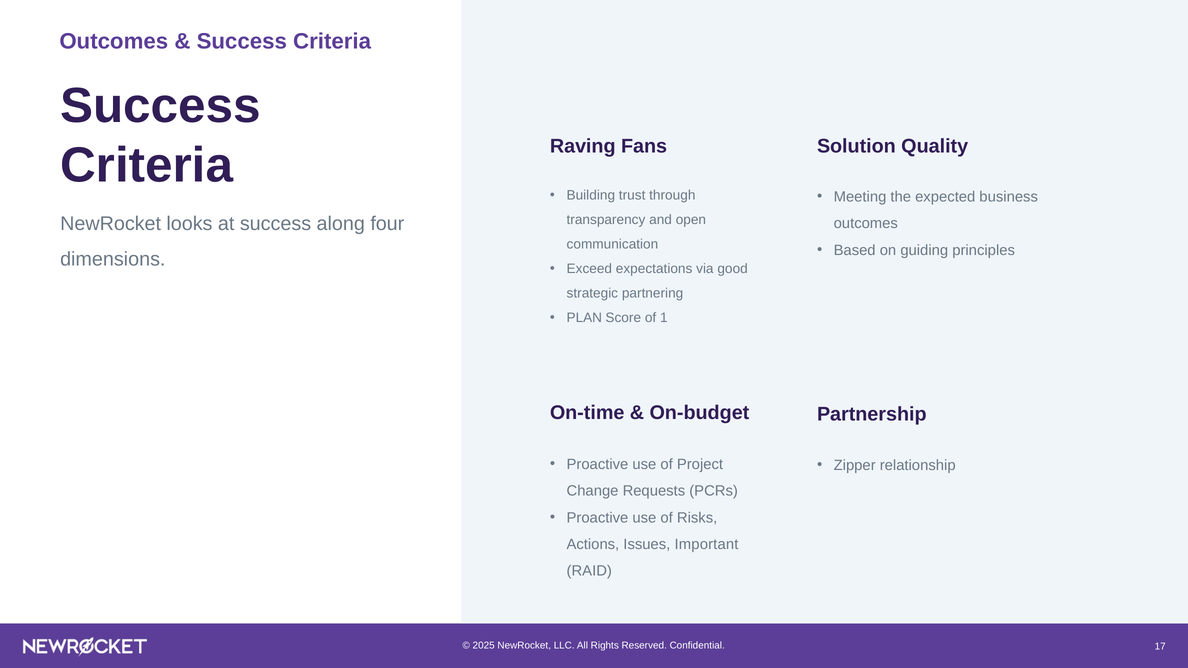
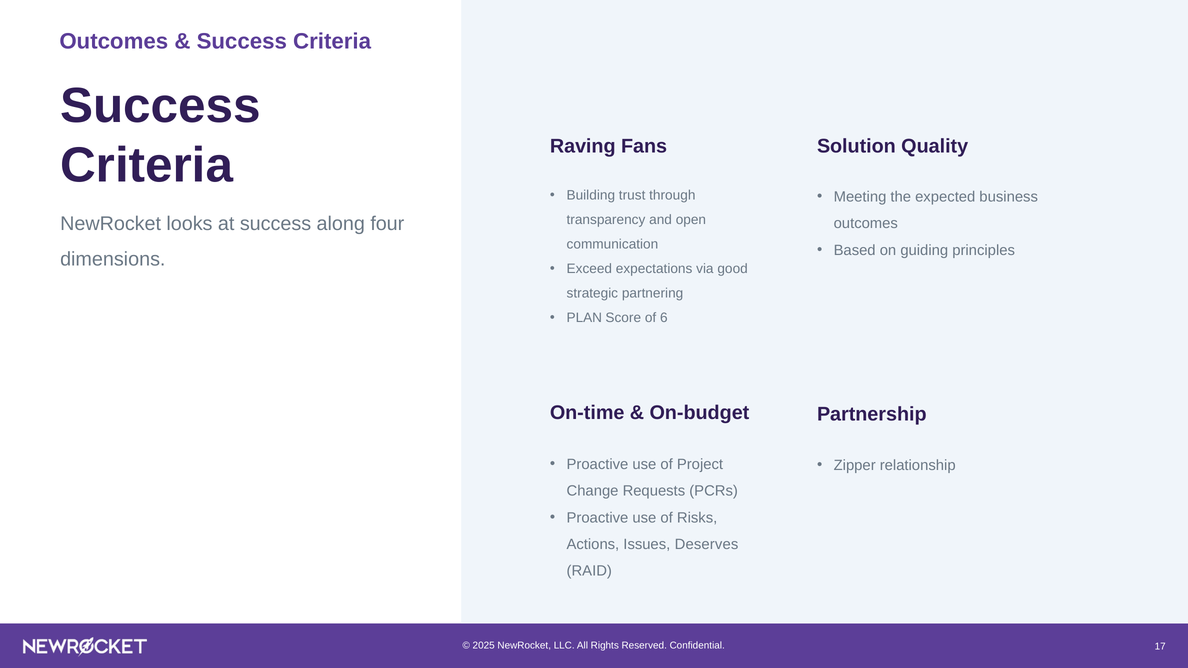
1: 1 -> 6
Important: Important -> Deserves
